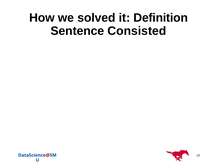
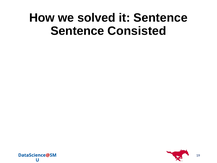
it Definition: Definition -> Sentence
